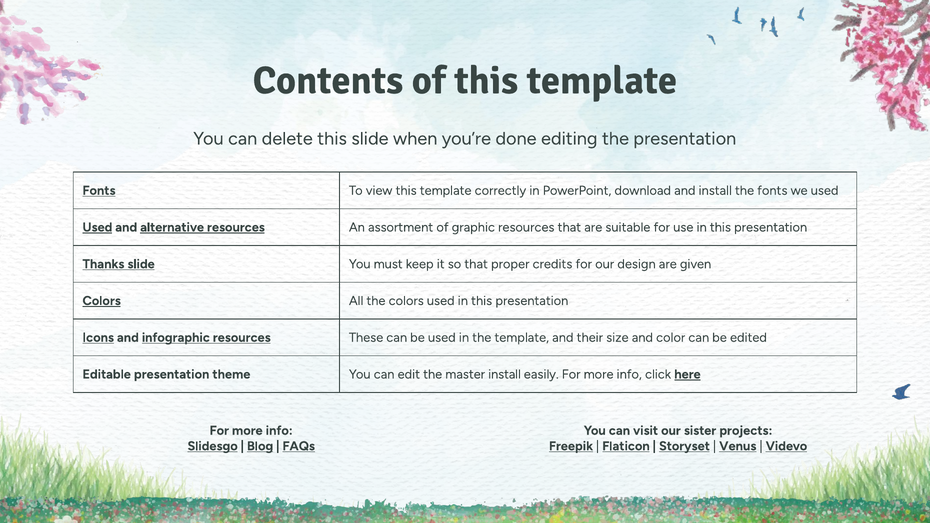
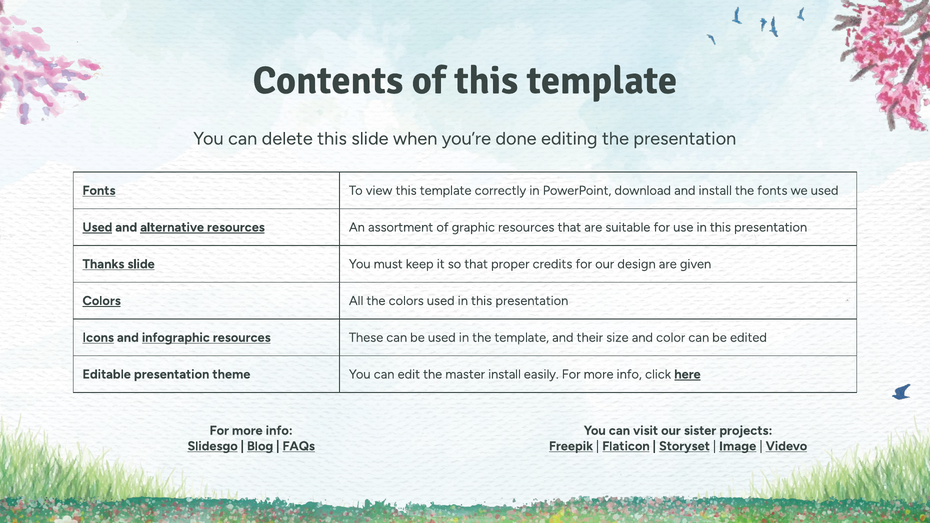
Venus: Venus -> Image
